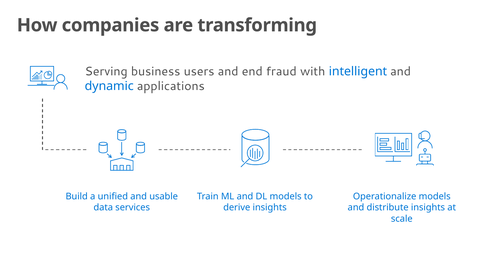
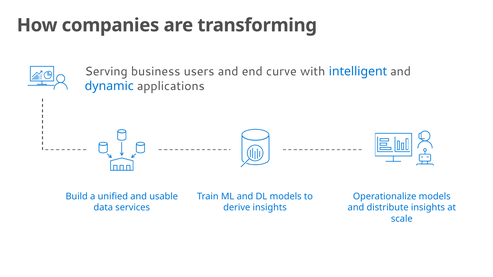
fraud: fraud -> curve
